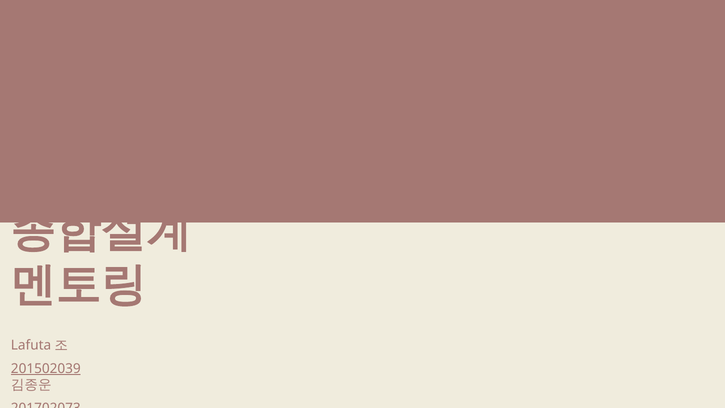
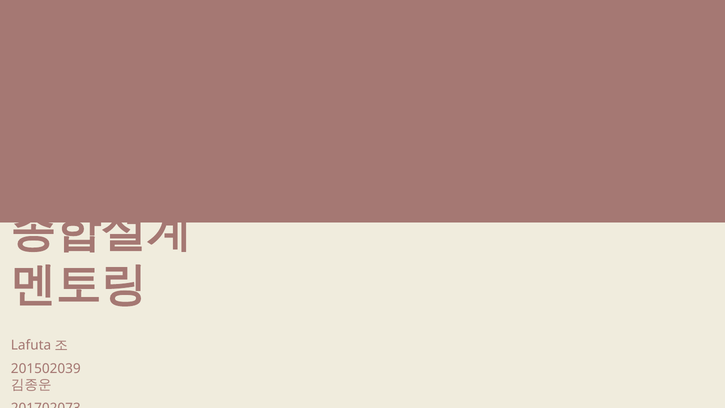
201502039 underline: present -> none
